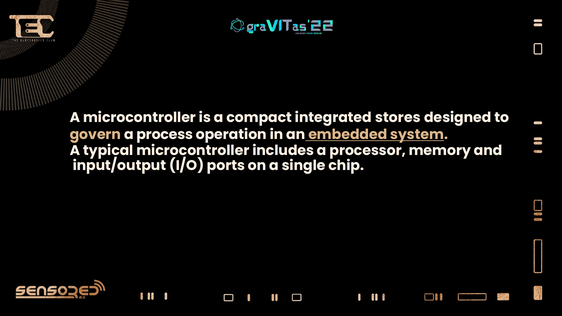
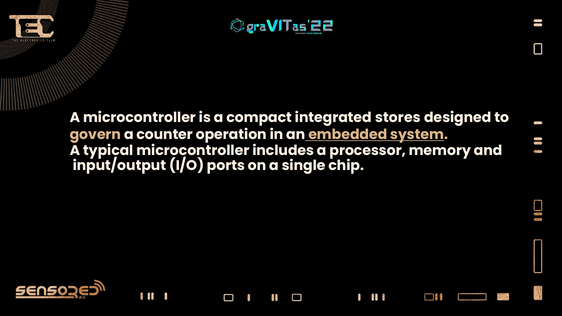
process: process -> counter
